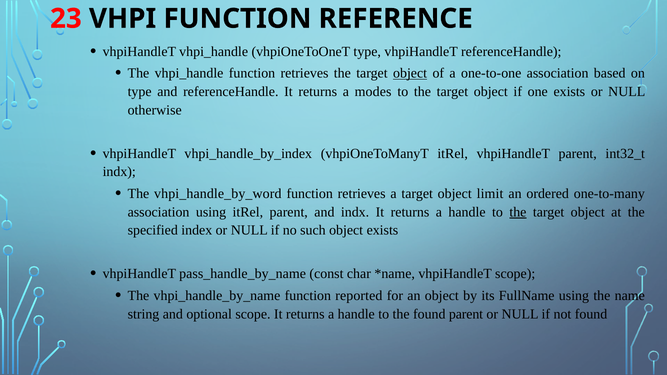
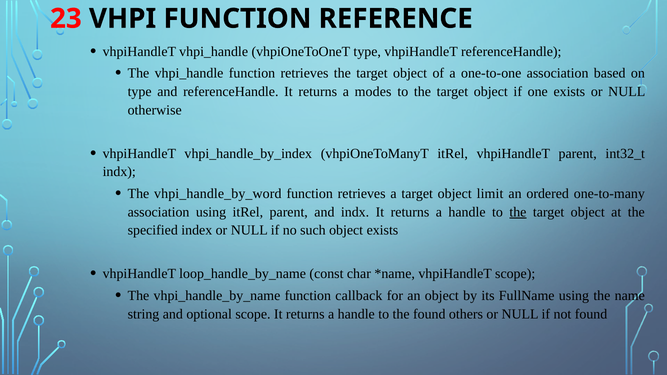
object at (410, 73) underline: present -> none
pass_handle_by_name: pass_handle_by_name -> loop_handle_by_name
reported: reported -> callback
found parent: parent -> others
